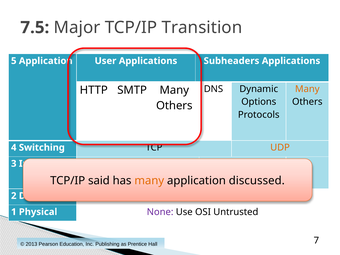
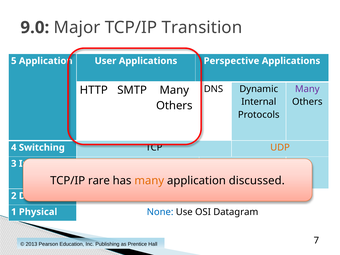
7.5: 7.5 -> 9.0
Subheaders: Subheaders -> Perspective
Many at (307, 89) colour: orange -> purple
Options: Options -> Internal
said: said -> rare
None at (160, 212) colour: purple -> blue
Untrusted: Untrusted -> Datagram
